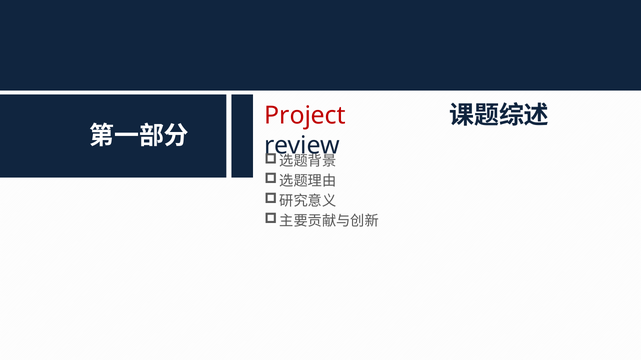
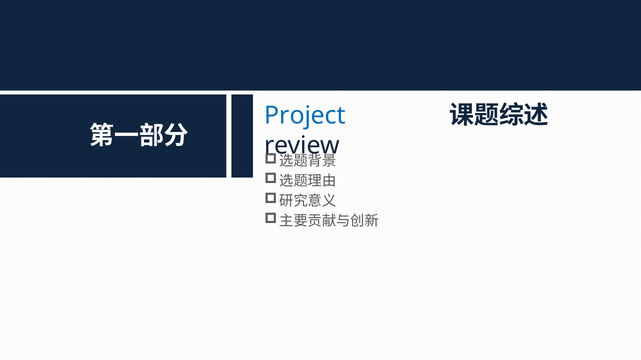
Project colour: red -> blue
